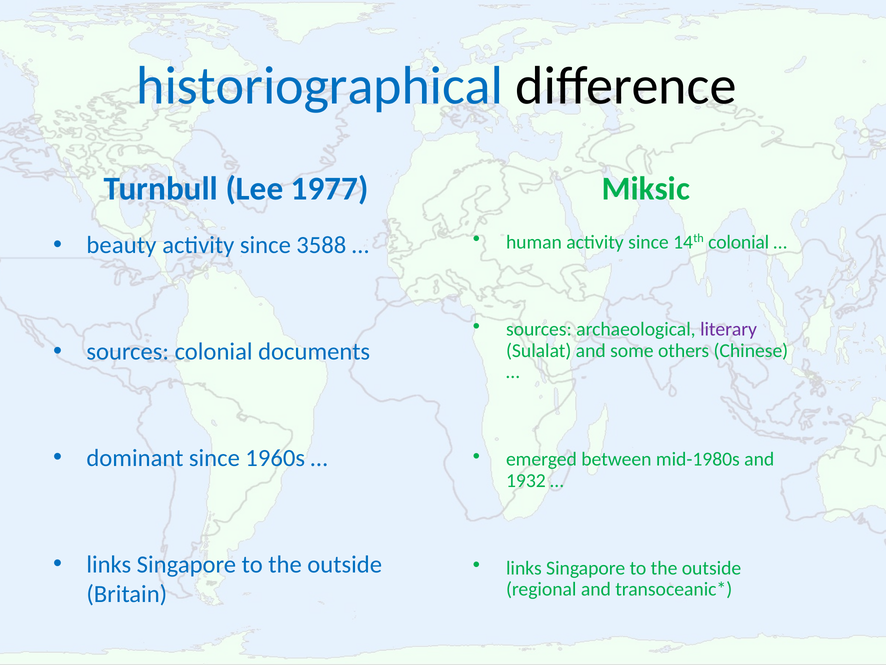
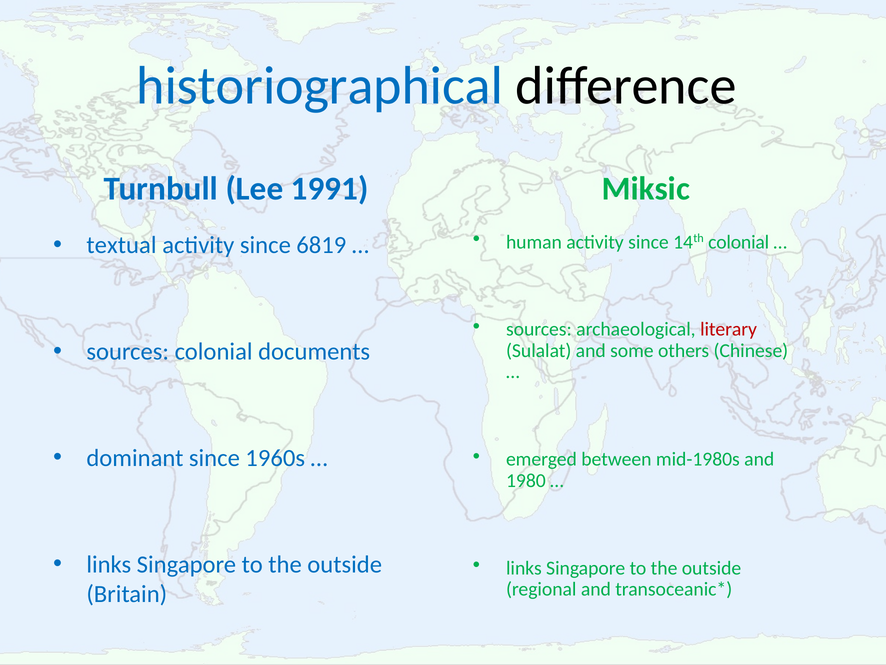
1977: 1977 -> 1991
beauty: beauty -> textual
3588: 3588 -> 6819
literary colour: purple -> red
1932: 1932 -> 1980
